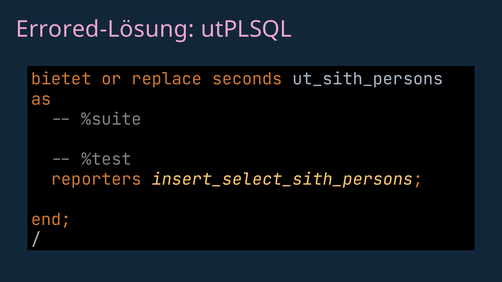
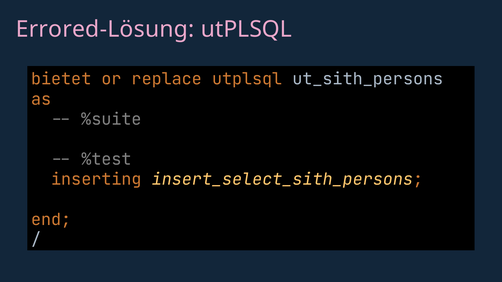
replace seconds: seconds -> utplsql
reporters: reporters -> inserting
